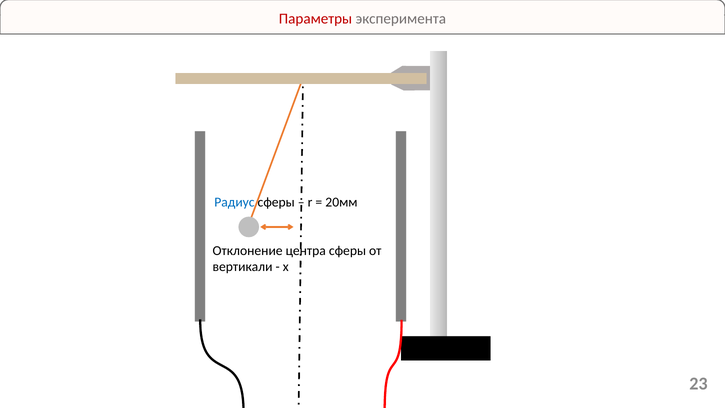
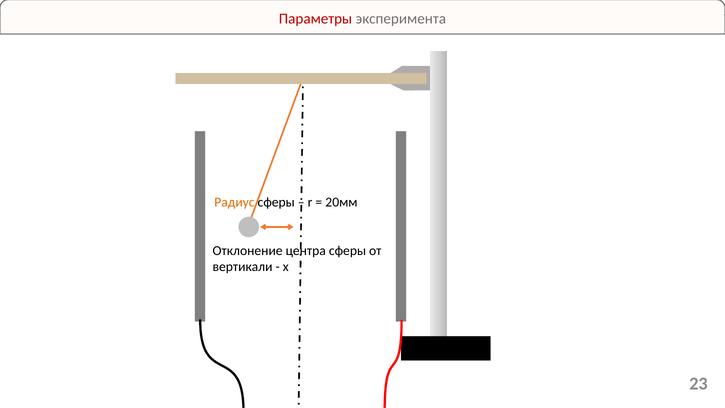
Радиус colour: blue -> orange
